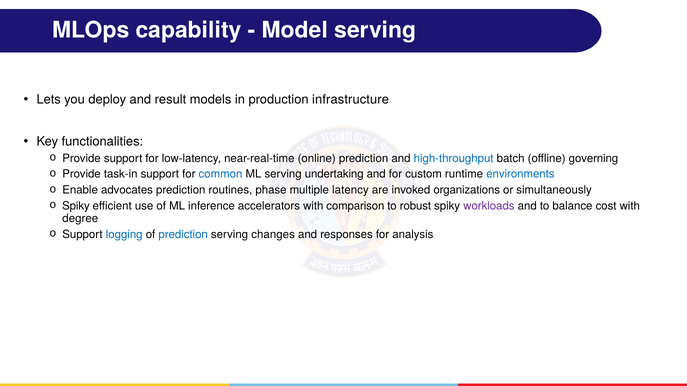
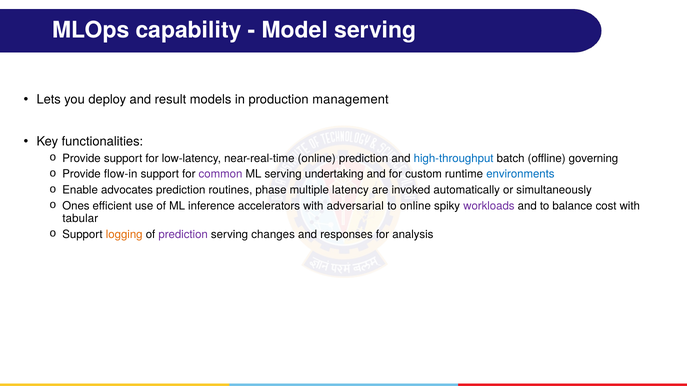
infrastructure: infrastructure -> management
task-in: task-in -> flow-in
common colour: blue -> purple
organizations: organizations -> automatically
Spiky at (76, 206): Spiky -> Ones
comparison: comparison -> adversarial
to robust: robust -> online
degree: degree -> tabular
logging colour: blue -> orange
prediction at (183, 235) colour: blue -> purple
